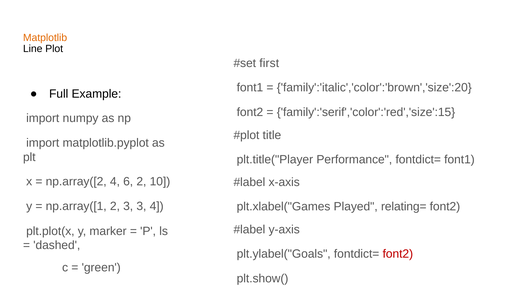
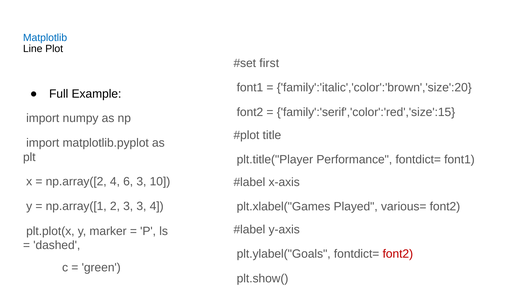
Matplotlib colour: orange -> blue
6 2: 2 -> 3
relating=: relating= -> various=
